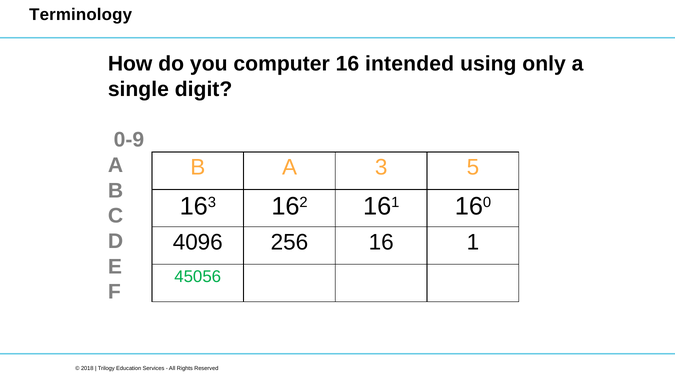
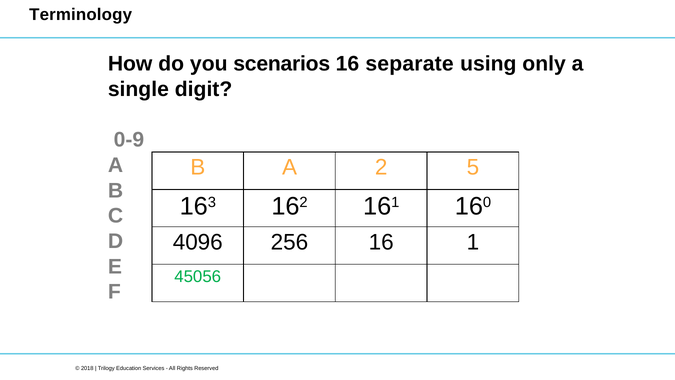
computer: computer -> scenarios
intended: intended -> separate
3: 3 -> 2
